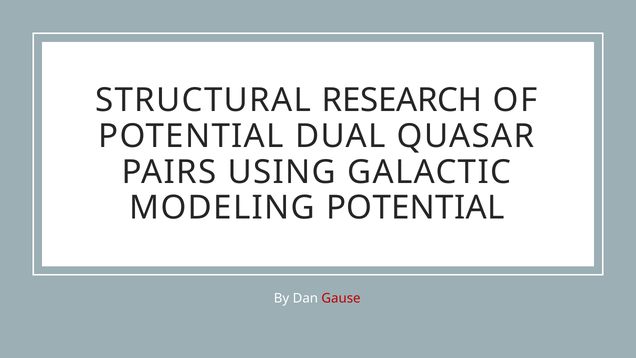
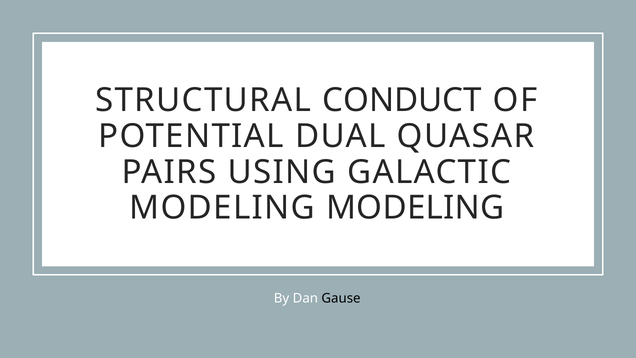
RESEARCH: RESEARCH -> CONDUCT
MODELING POTENTIAL: POTENTIAL -> MODELING
Gause colour: red -> black
